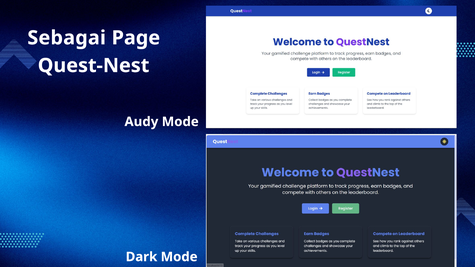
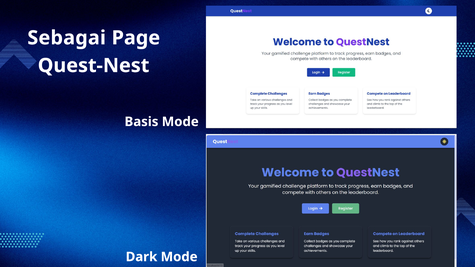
Audy: Audy -> Basis
